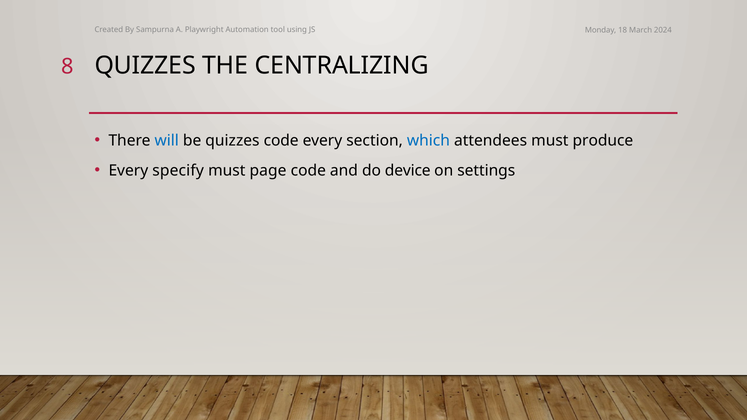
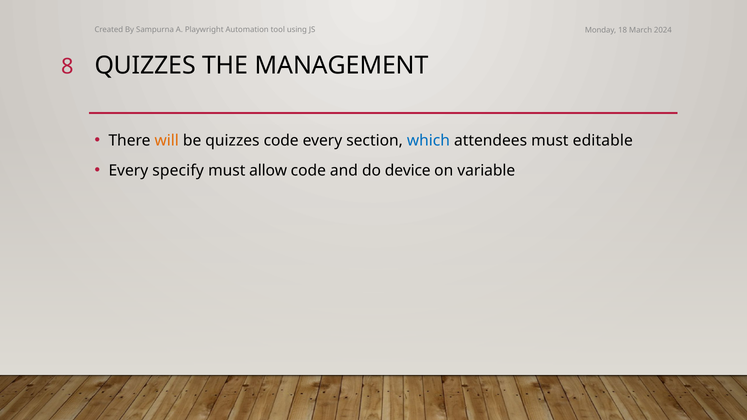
CENTRALIZING: CENTRALIZING -> MANAGEMENT
will colour: blue -> orange
produce: produce -> editable
page: page -> allow
settings: settings -> variable
